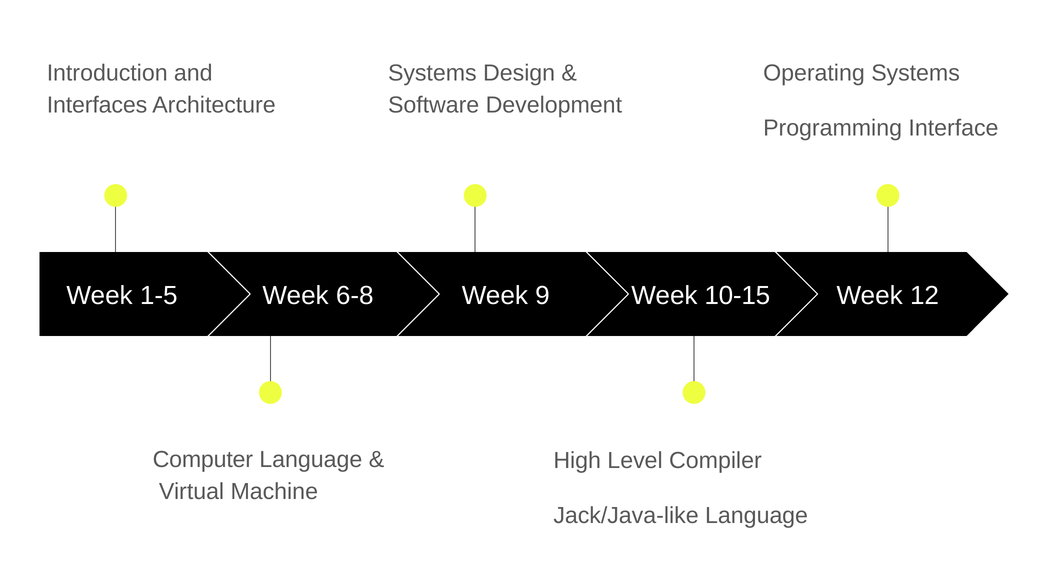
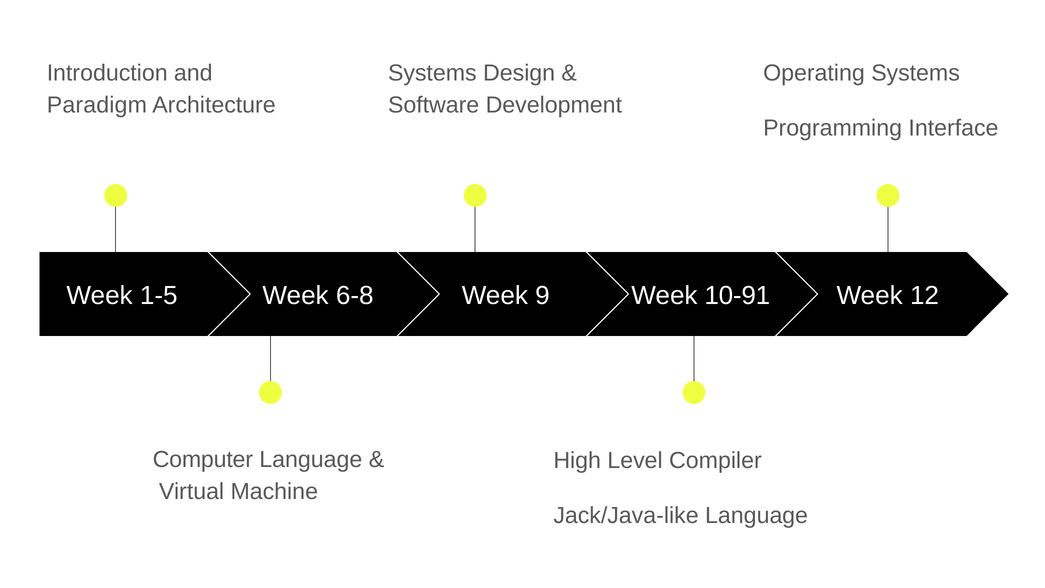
Interfaces: Interfaces -> Paradigm
10-15: 10-15 -> 10-91
